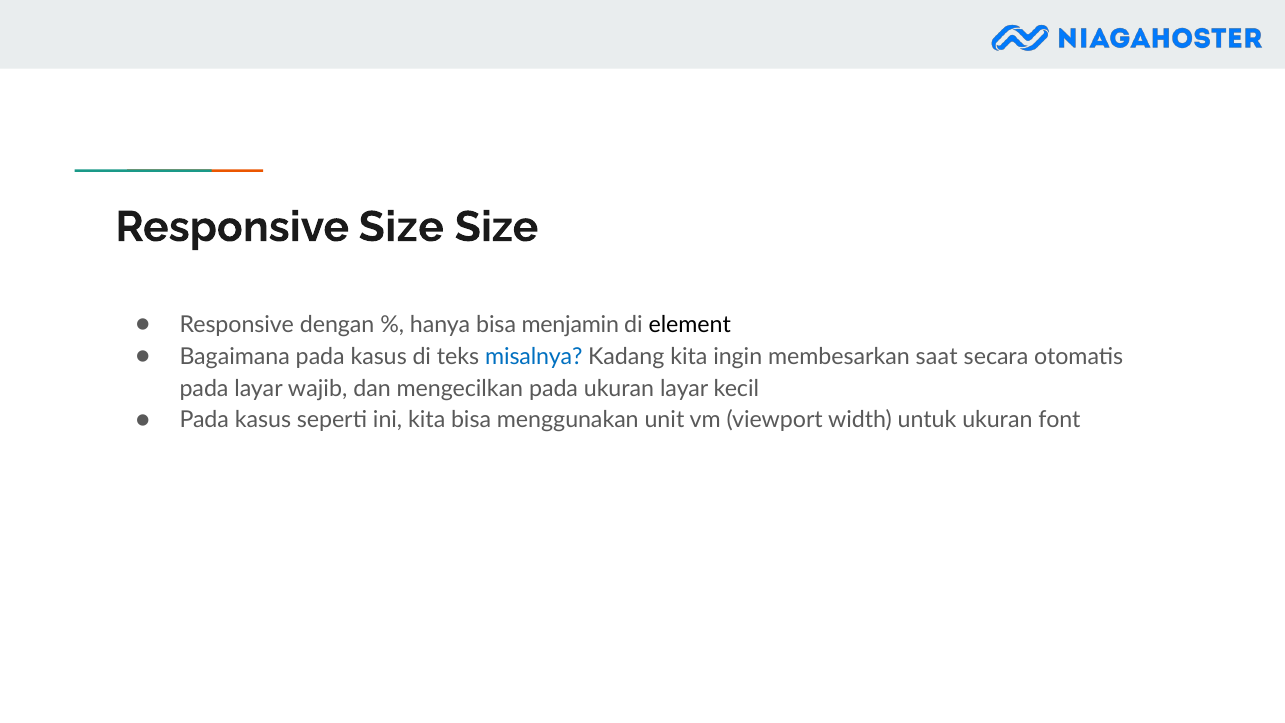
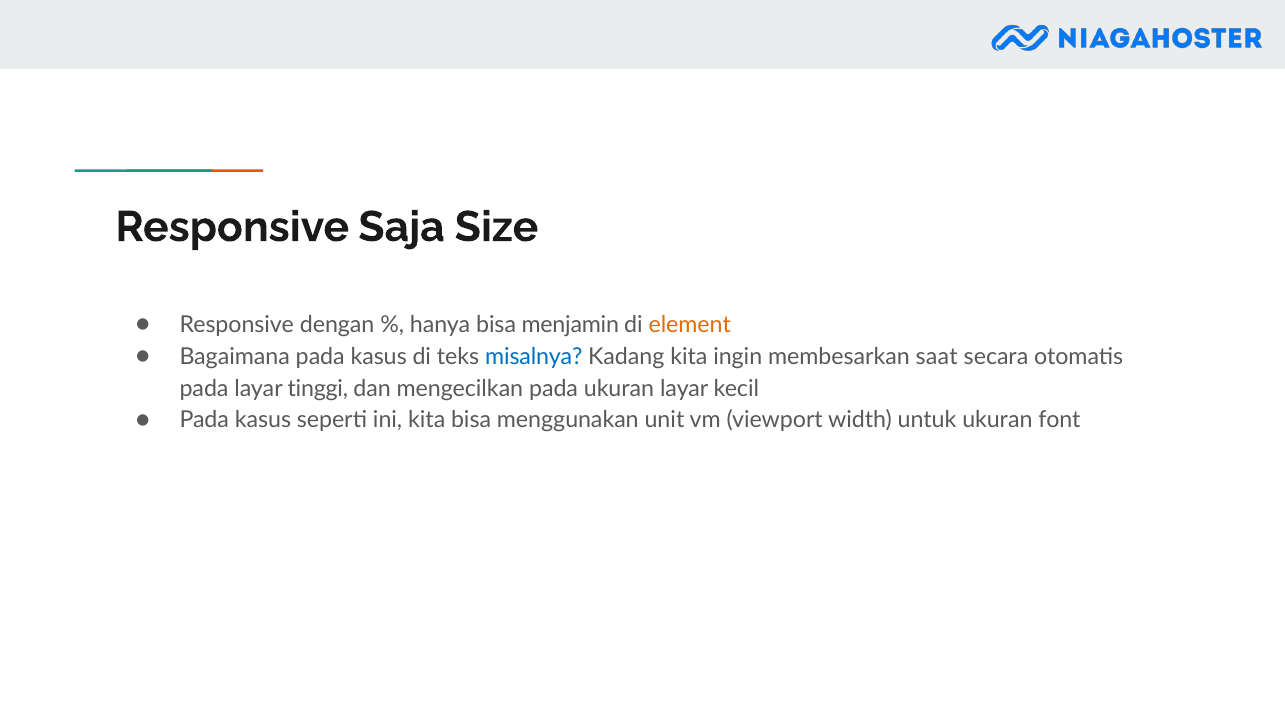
Responsive Size: Size -> Saja
element colour: black -> orange
wajib: wajib -> tinggi
